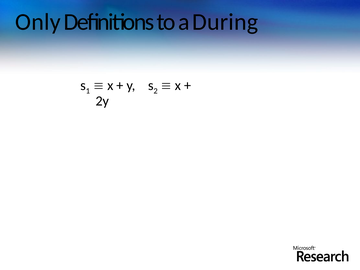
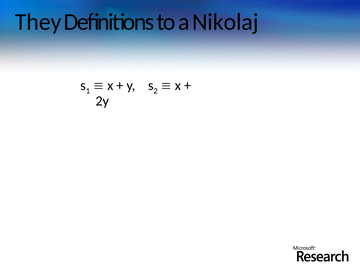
Only: Only -> They
During: During -> Nikolaj
